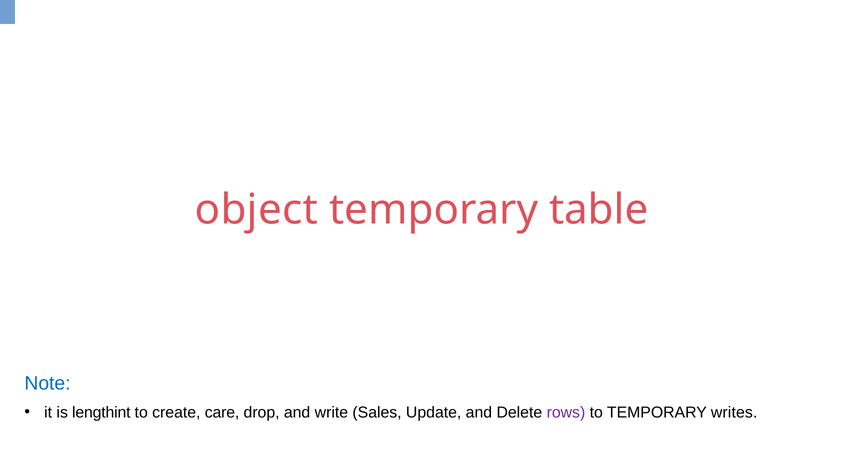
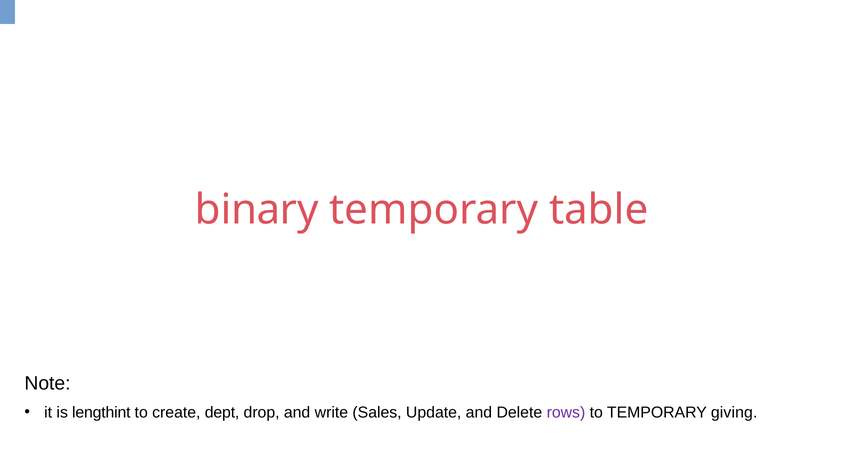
object: object -> binary
Note colour: blue -> black
care: care -> dept
writes: writes -> giving
